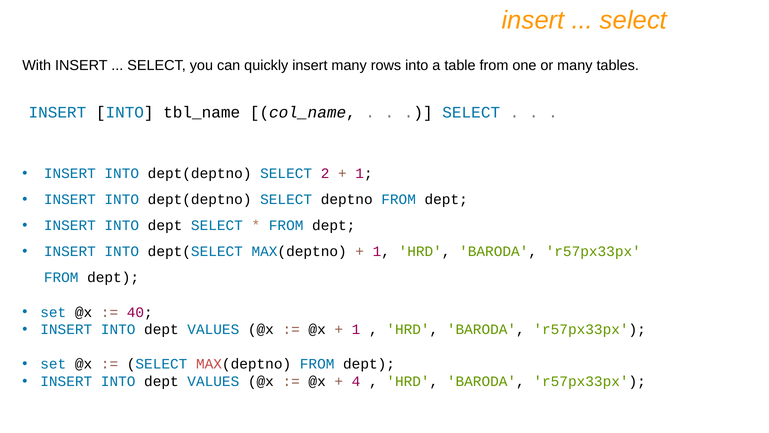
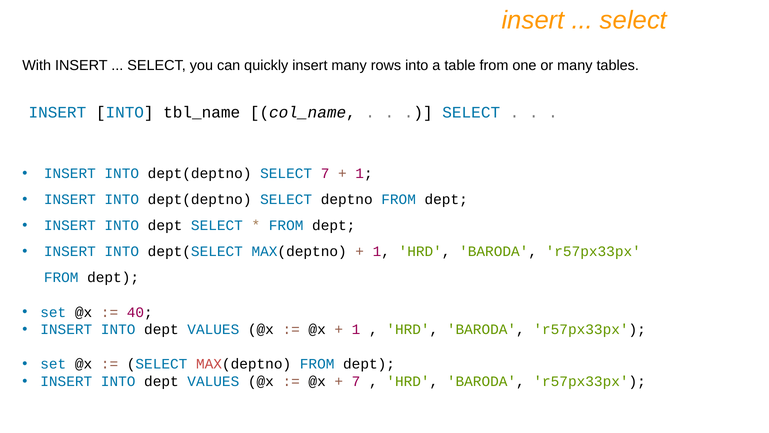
SELECT 2: 2 -> 7
4 at (356, 381): 4 -> 7
